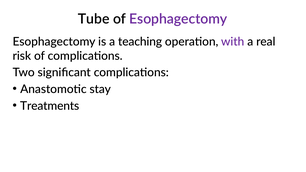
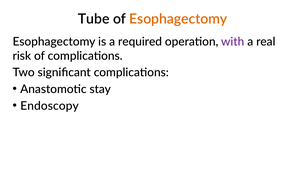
Esophagectomy at (178, 19) colour: purple -> orange
teaching: teaching -> required
Treatments: Treatments -> Endoscopy
